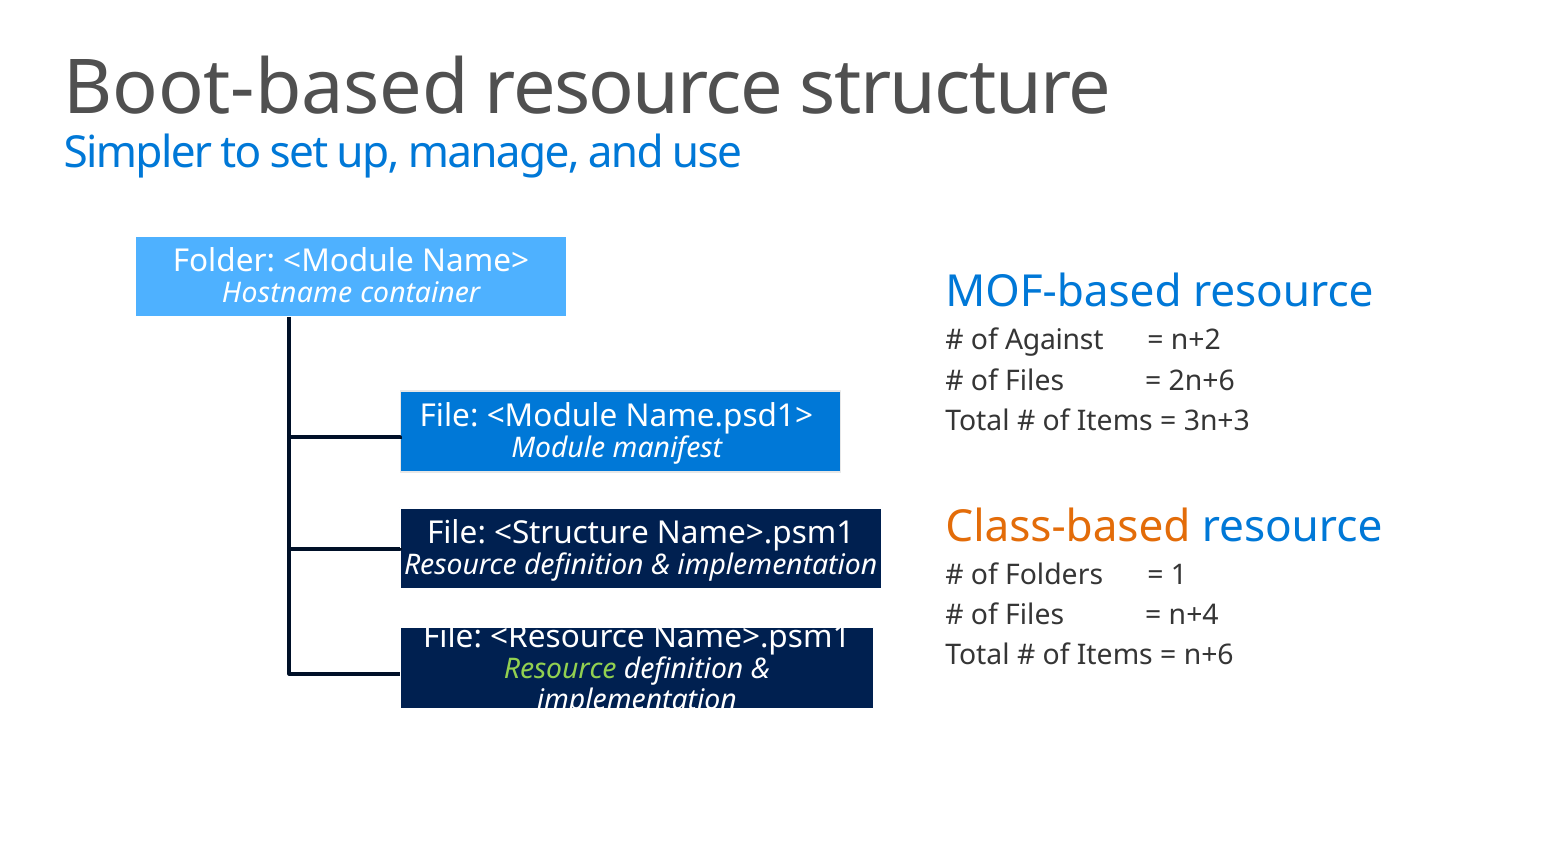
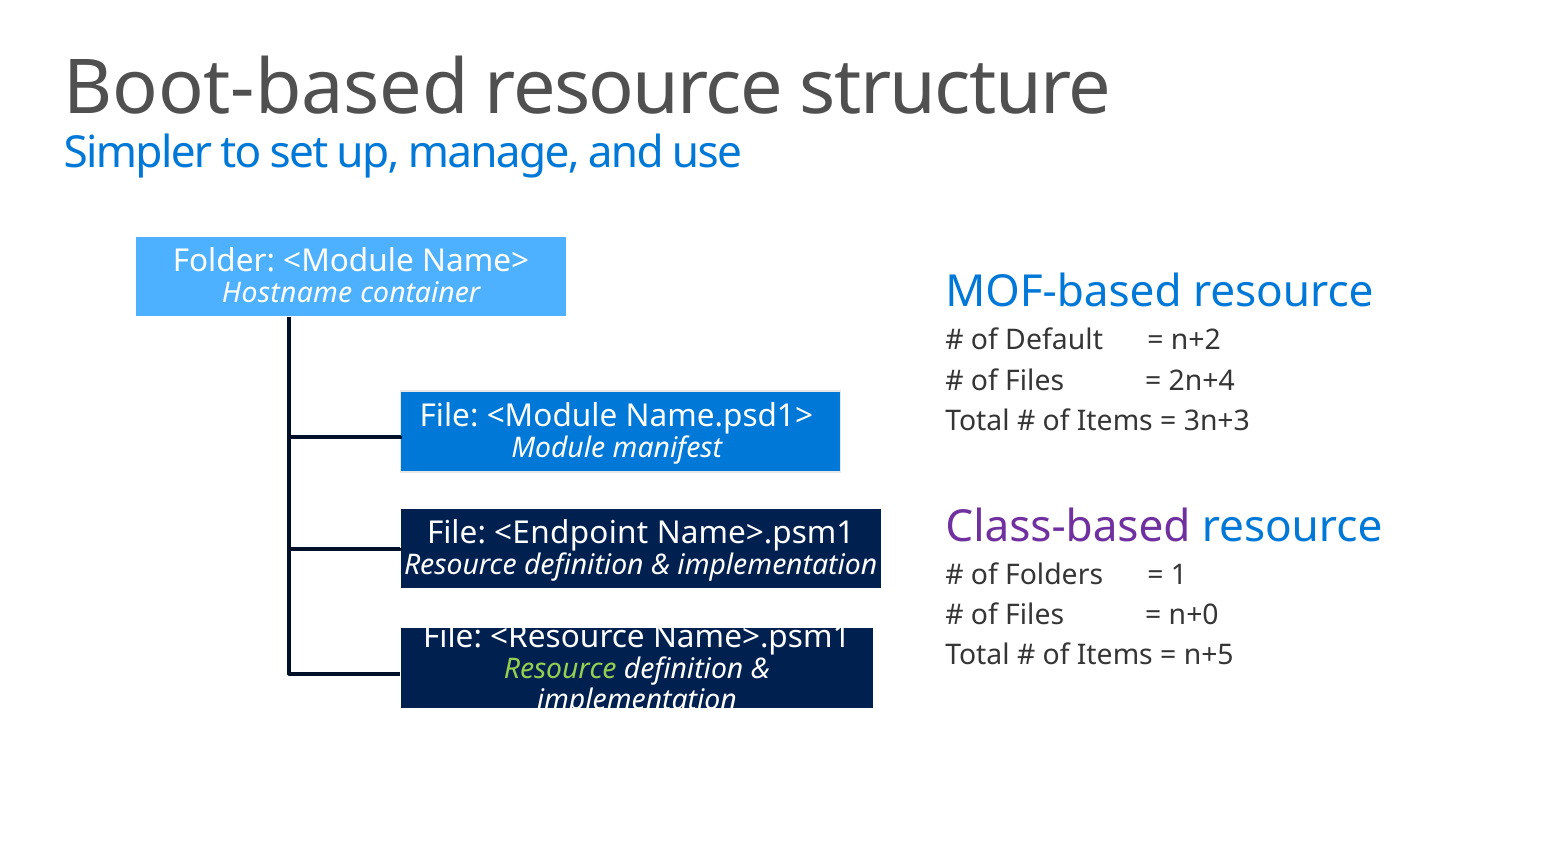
Against: Against -> Default
2n+6: 2n+6 -> 2n+4
Class-based colour: orange -> purple
<Structure: <Structure -> <Endpoint
n+4: n+4 -> n+0
n+6: n+6 -> n+5
